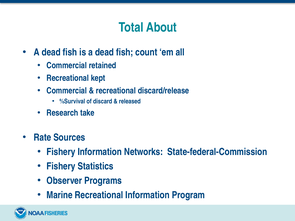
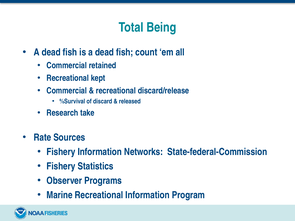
About: About -> Being
